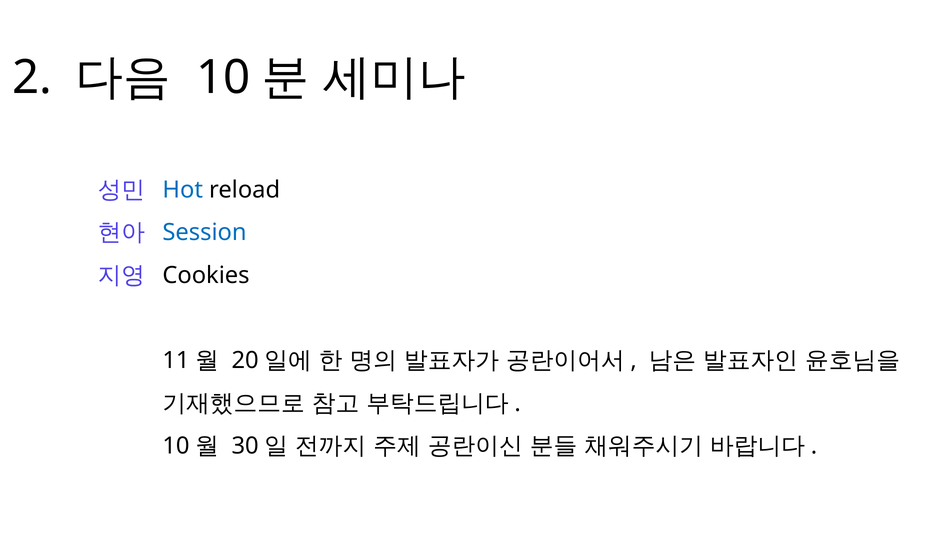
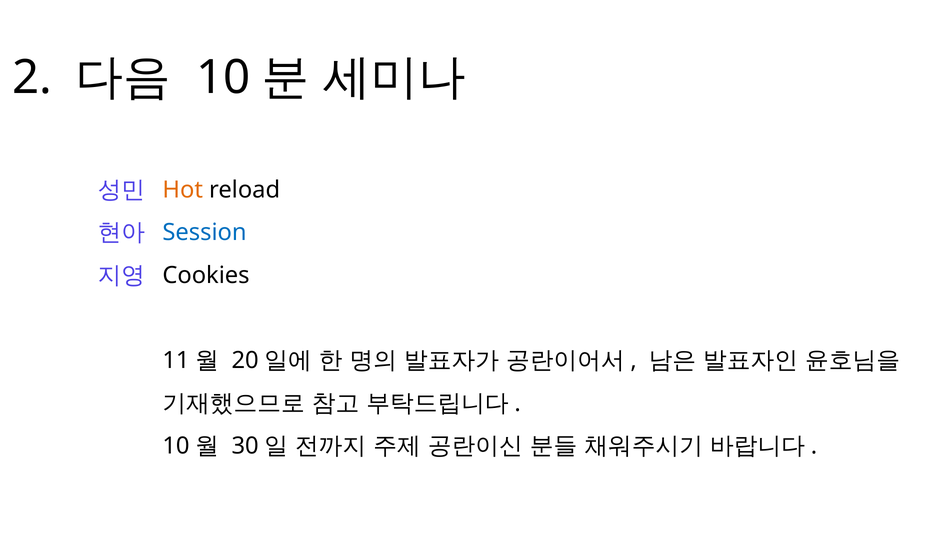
Hot colour: blue -> orange
